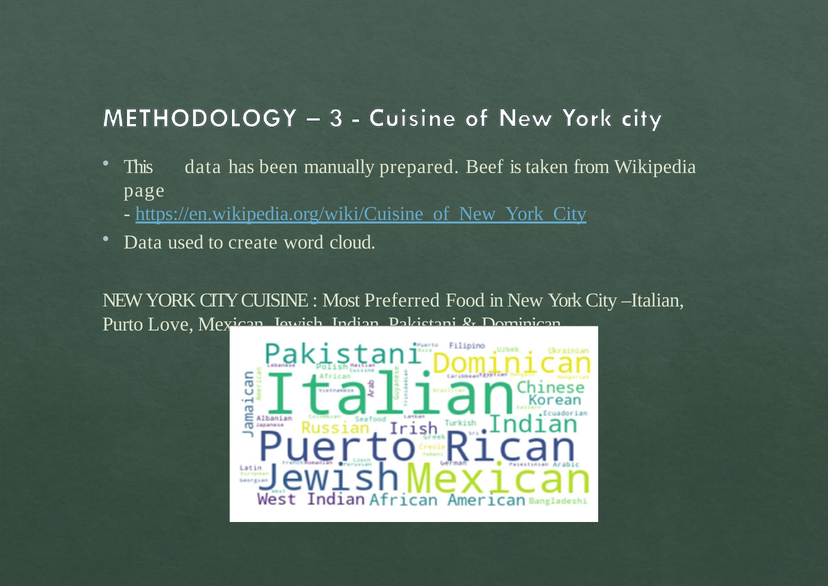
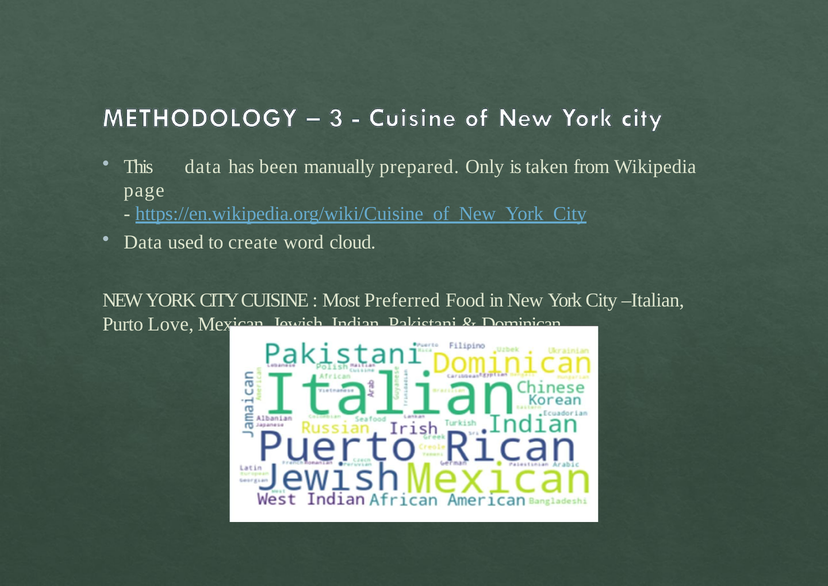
Beef: Beef -> Only
